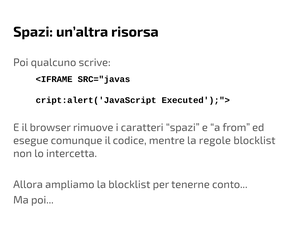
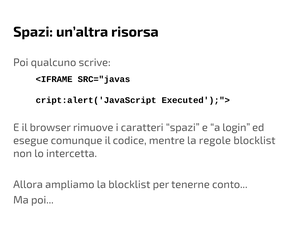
from: from -> login
